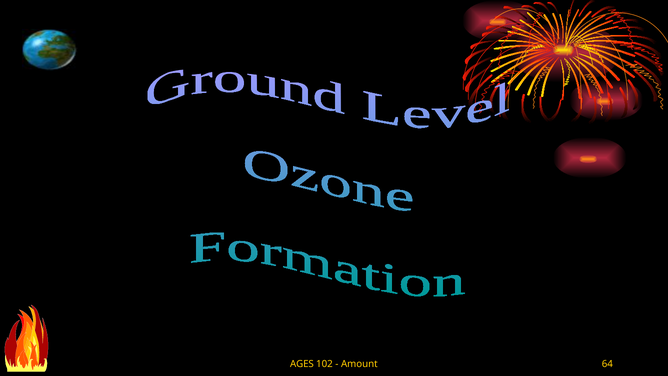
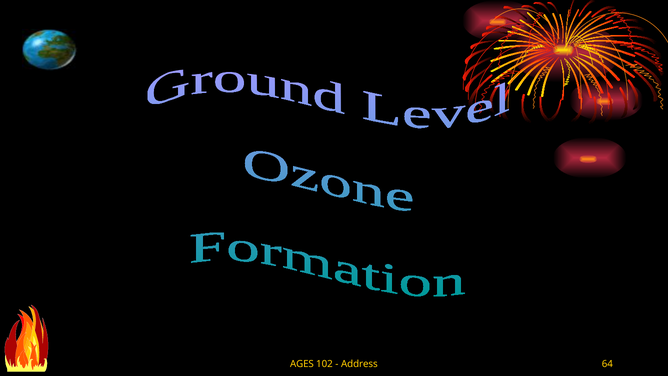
Amount: Amount -> Address
